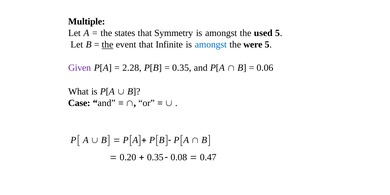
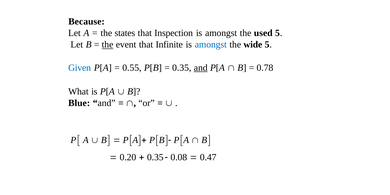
Multiple: Multiple -> Because
Symmetry: Symmetry -> Inspection
were: were -> wide
Given colour: purple -> blue
2.28: 2.28 -> 0.55
and at (201, 68) underline: none -> present
0.06: 0.06 -> 0.78
Case: Case -> Blue
